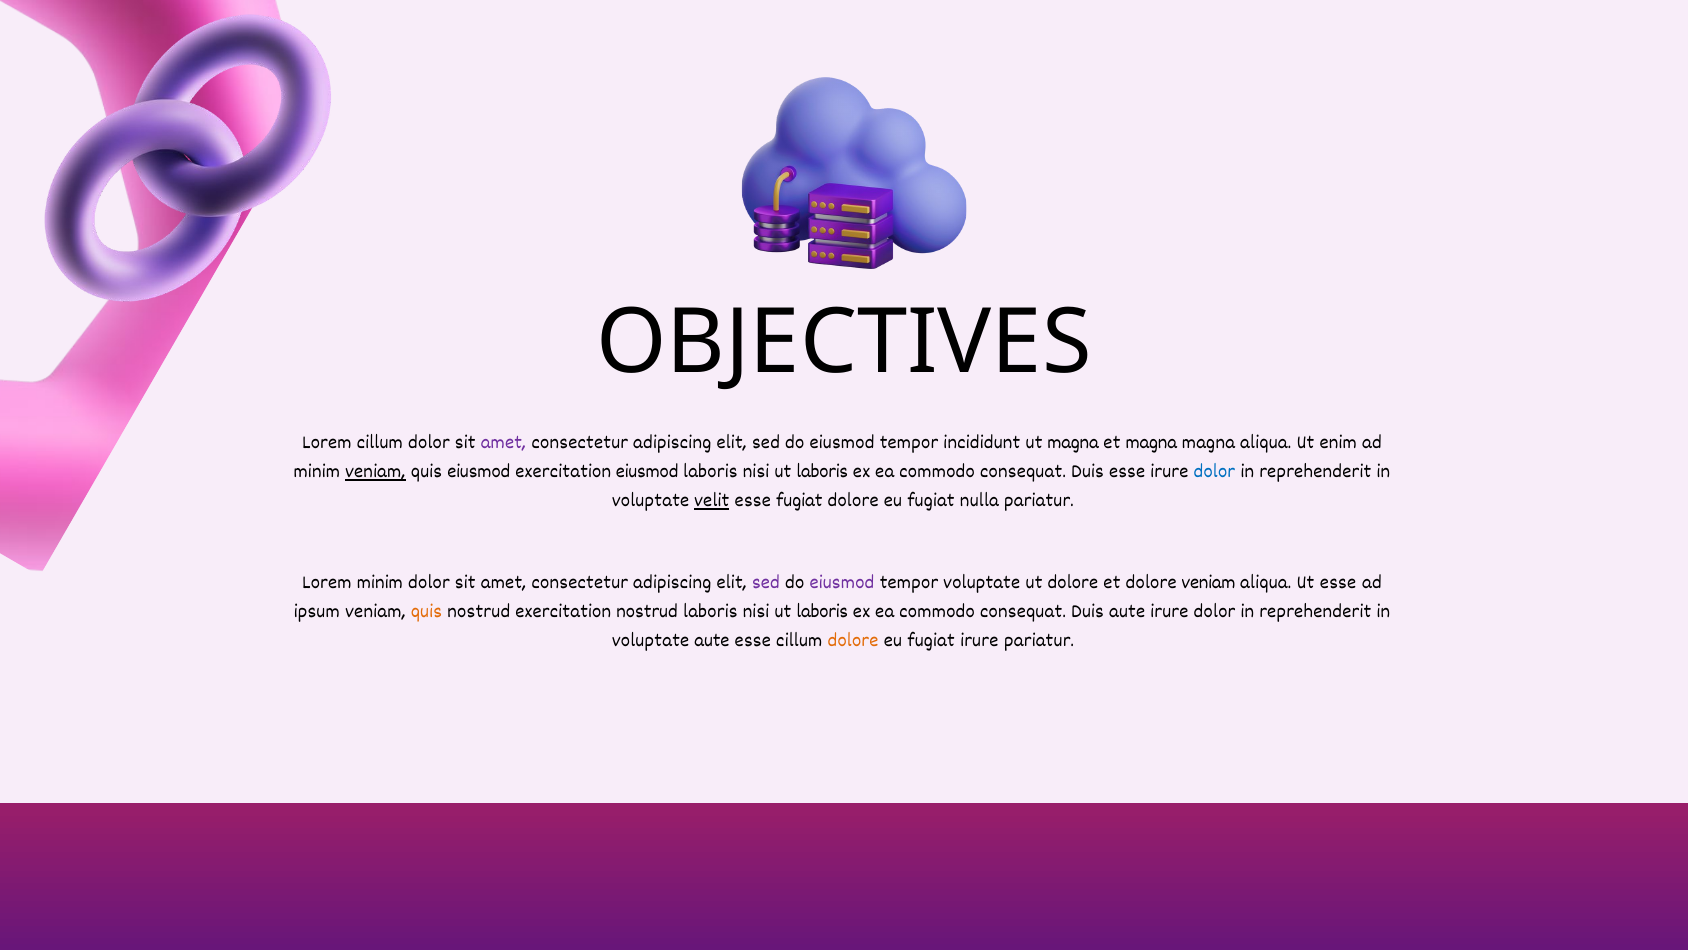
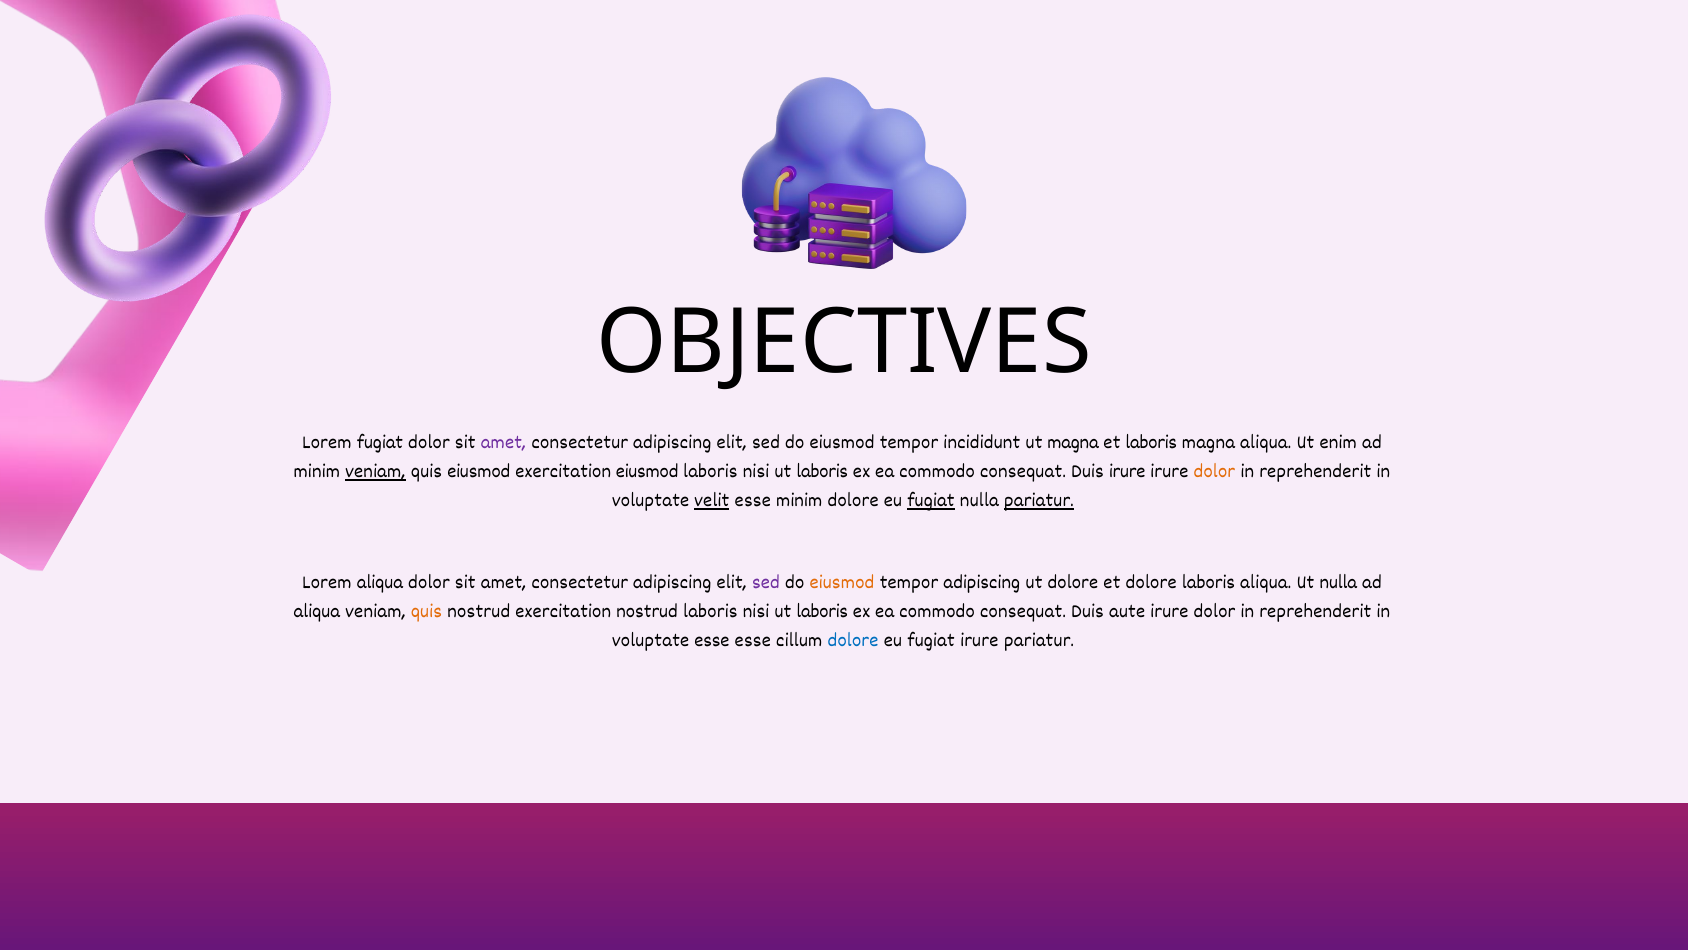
cillum at (380, 442): cillum -> fugiat
et magna: magna -> laboris
Duis esse: esse -> irure
dolor at (1214, 471) colour: blue -> orange
esse fugiat: fugiat -> minim
fugiat at (931, 500) underline: none -> present
pariatur at (1039, 500) underline: none -> present
Lorem minim: minim -> aliqua
eiusmod at (842, 581) colour: purple -> orange
tempor voluptate: voluptate -> adipiscing
dolore veniam: veniam -> laboris
Ut esse: esse -> nulla
ipsum at (317, 610): ipsum -> aliqua
voluptate aute: aute -> esse
dolore at (853, 639) colour: orange -> blue
